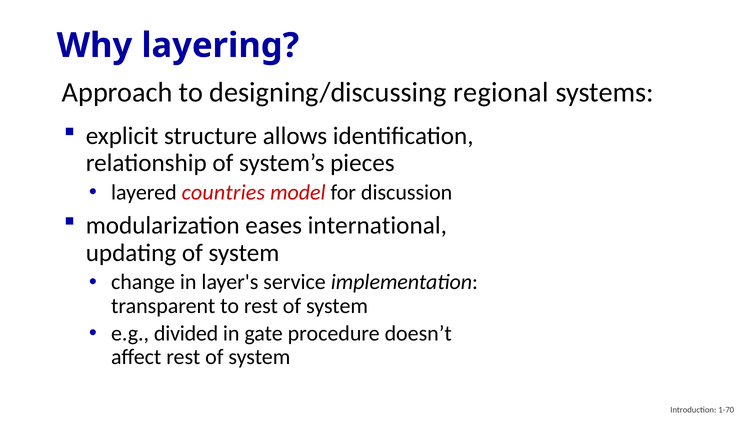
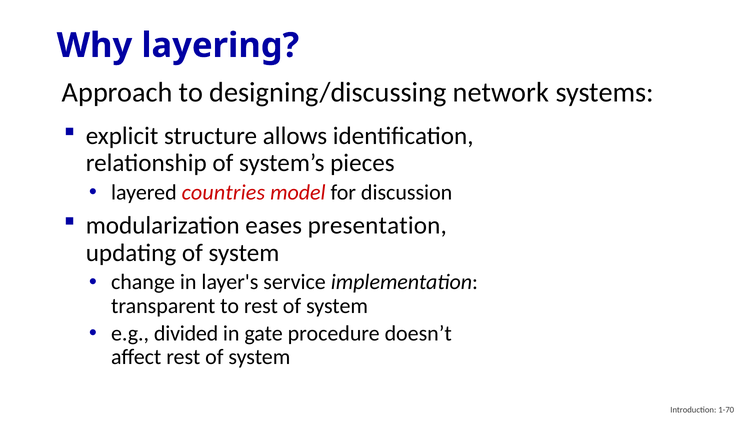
regional: regional -> network
international: international -> presentation
